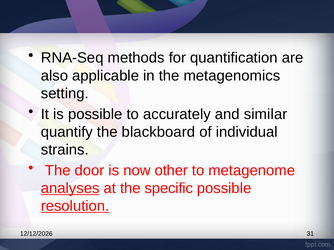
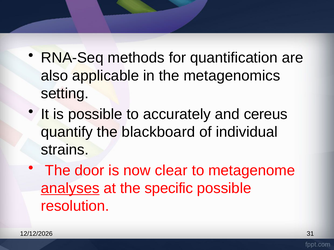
similar: similar -> cereus
other: other -> clear
resolution underline: present -> none
